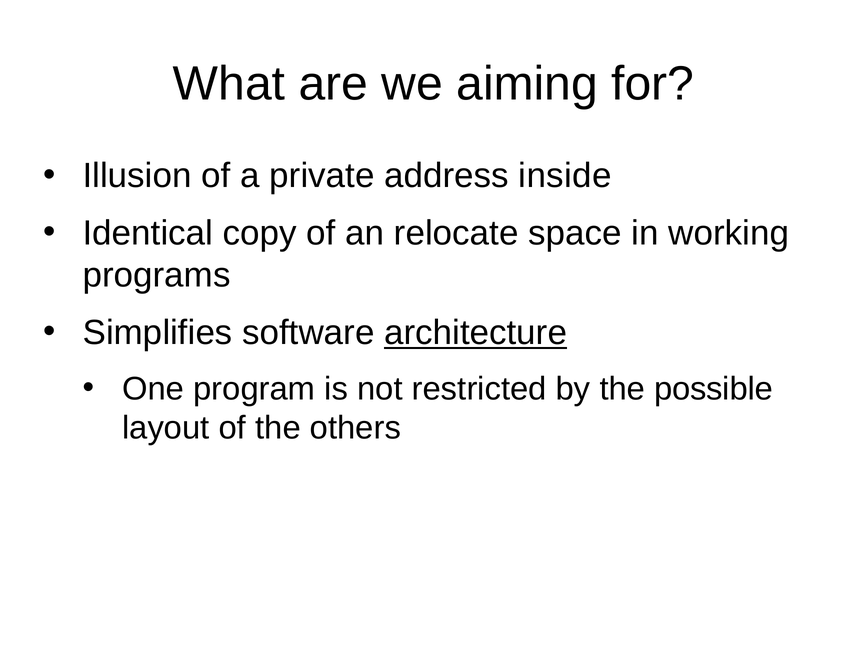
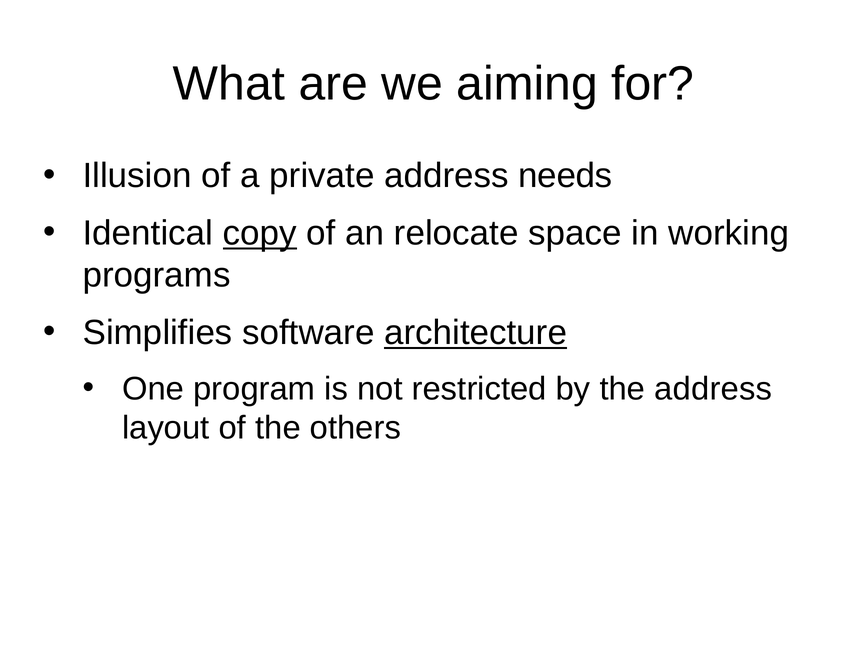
inside: inside -> needs
copy underline: none -> present
the possible: possible -> address
